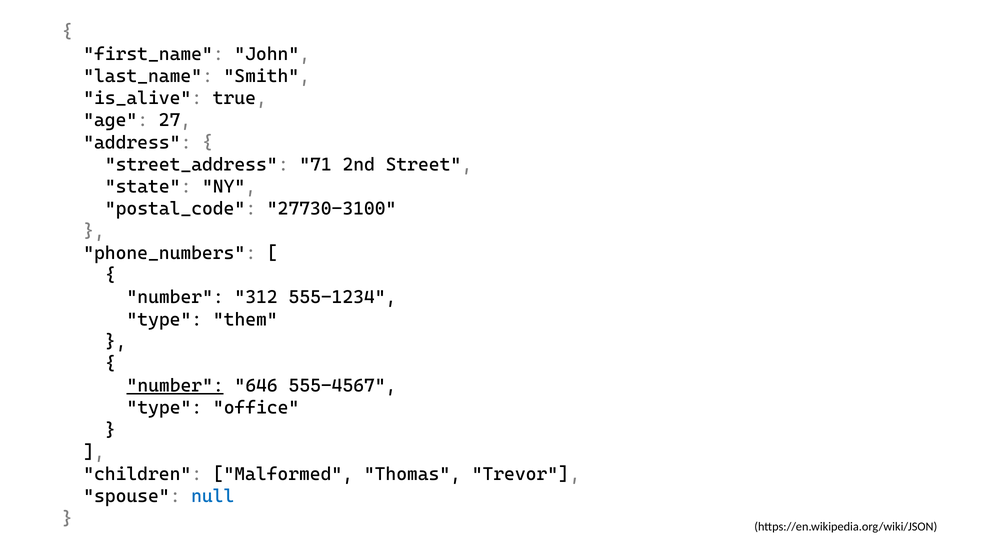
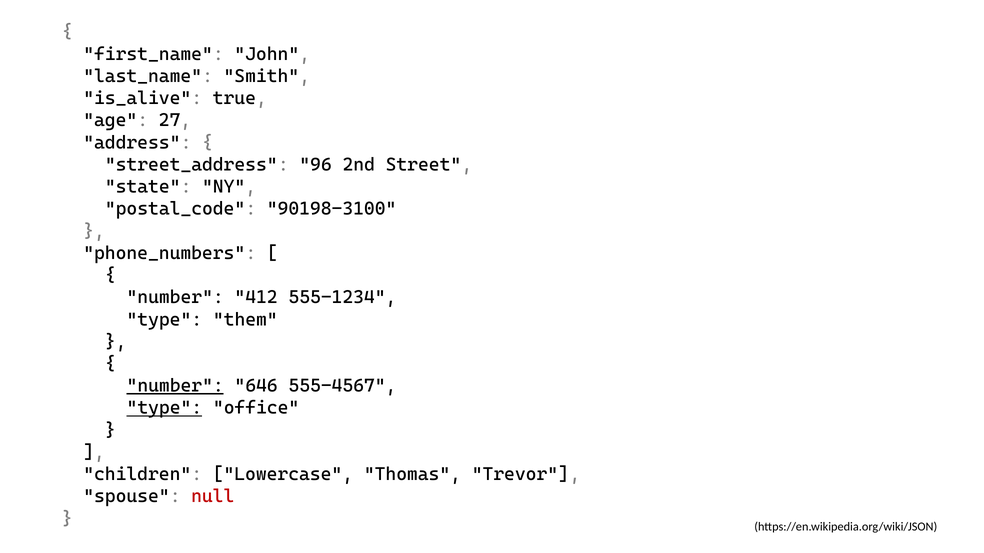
71: 71 -> 96
27730-3100: 27730-3100 -> 90198-3100
312: 312 -> 412
type at (164, 408) underline: none -> present
Malformed: Malformed -> Lowercase
null colour: blue -> red
